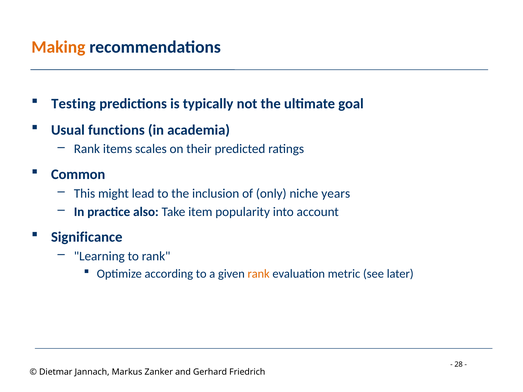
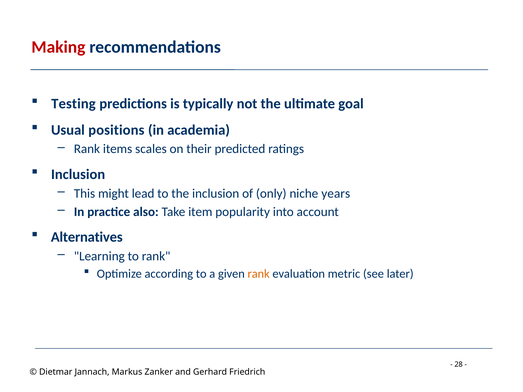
Making colour: orange -> red
functions: functions -> positions
Common at (78, 174): Common -> Inclusion
Significance: Significance -> Alternatives
